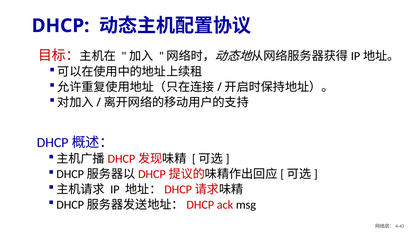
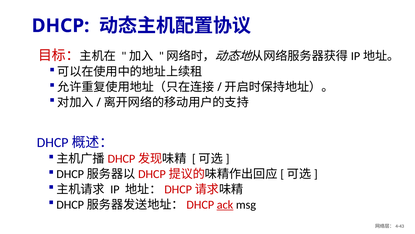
ack underline: none -> present
